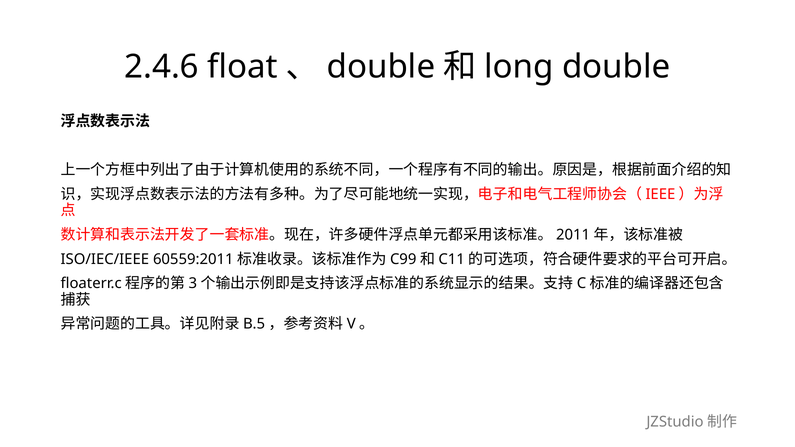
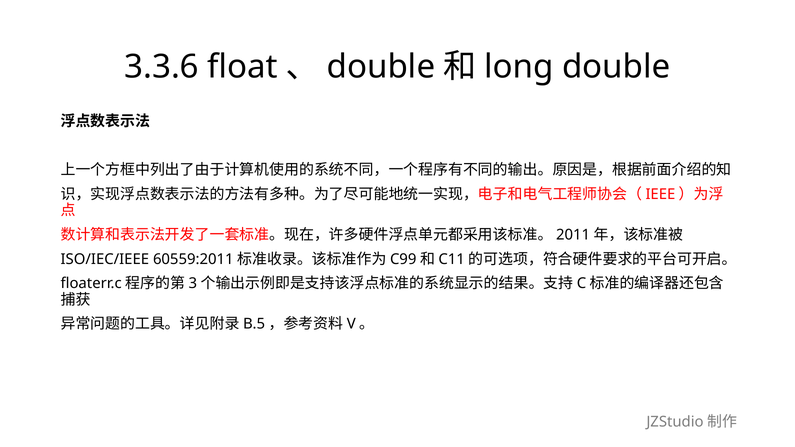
2.4.6: 2.4.6 -> 3.3.6
